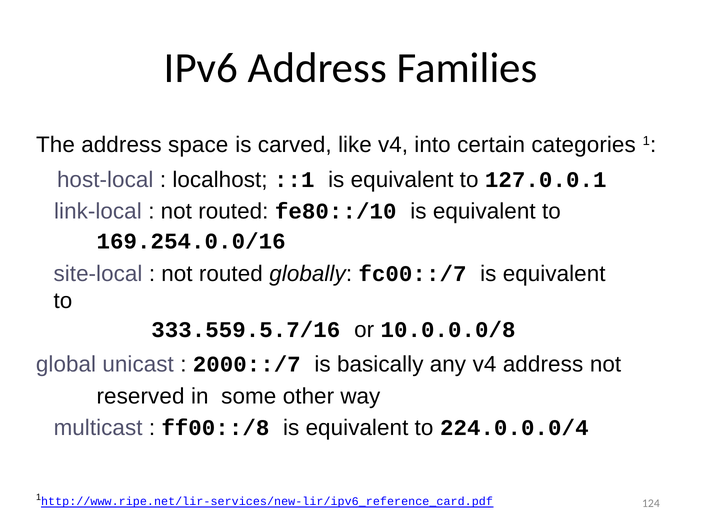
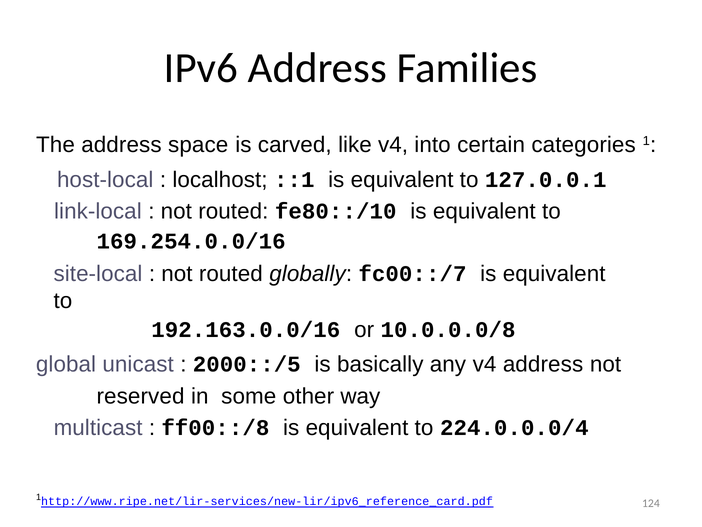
333.559.5.7/16: 333.559.5.7/16 -> 192.163.0.0/16
2000::/7: 2000::/7 -> 2000::/5
